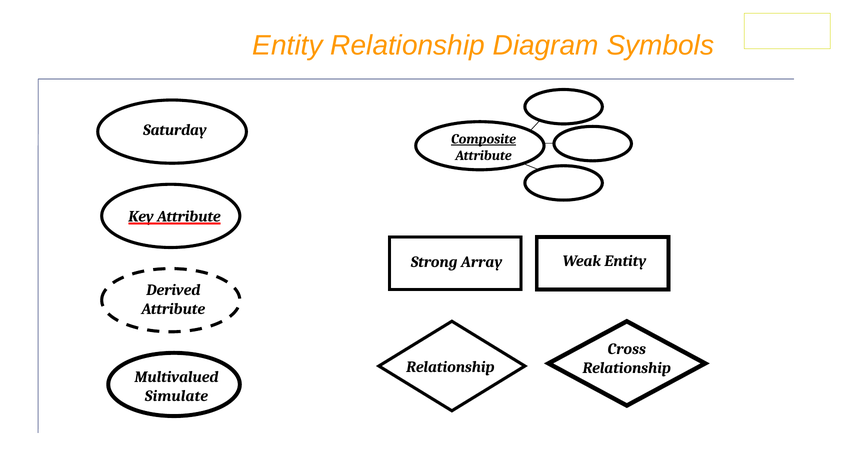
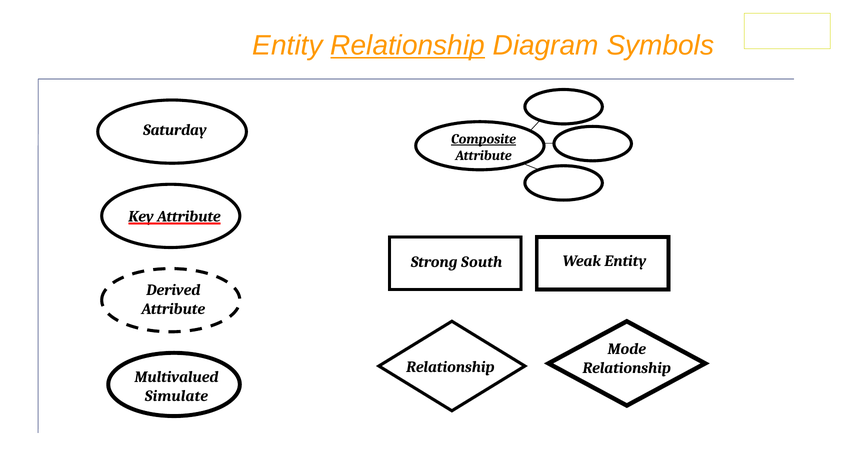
Relationship at (408, 46) underline: none -> present
Array: Array -> South
Cross: Cross -> Mode
